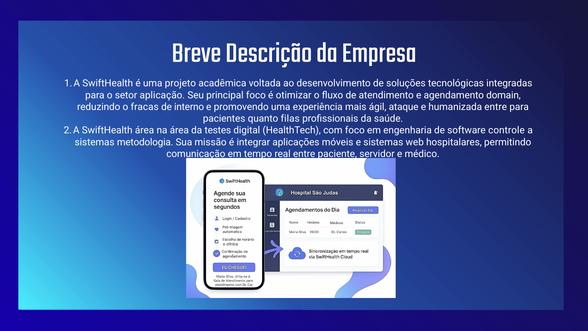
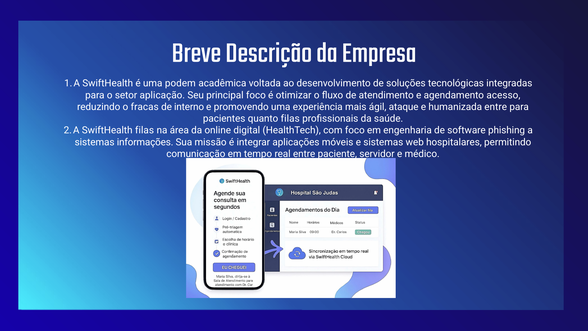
projeto: projeto -> podem
domain: domain -> acesso
SwiftHealth área: área -> filas
testes: testes -> online
controle: controle -> phishing
metodologia: metodologia -> informações
